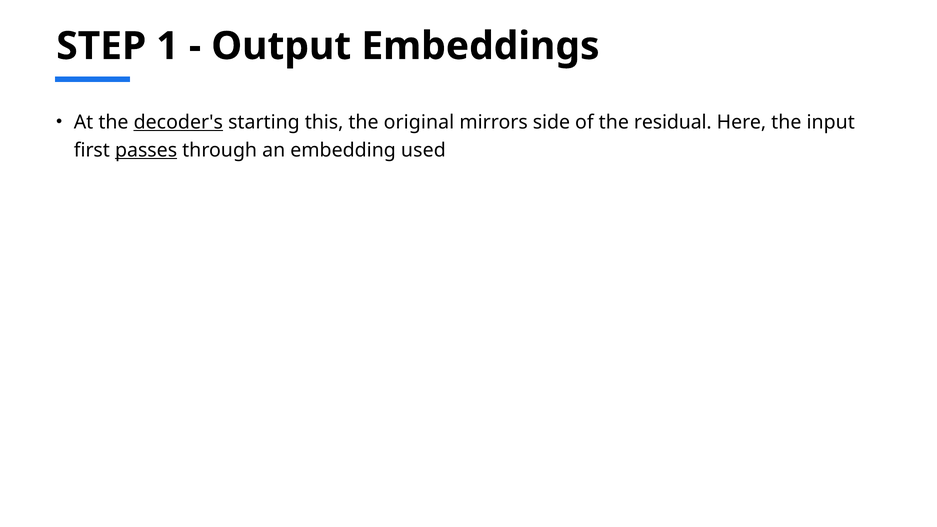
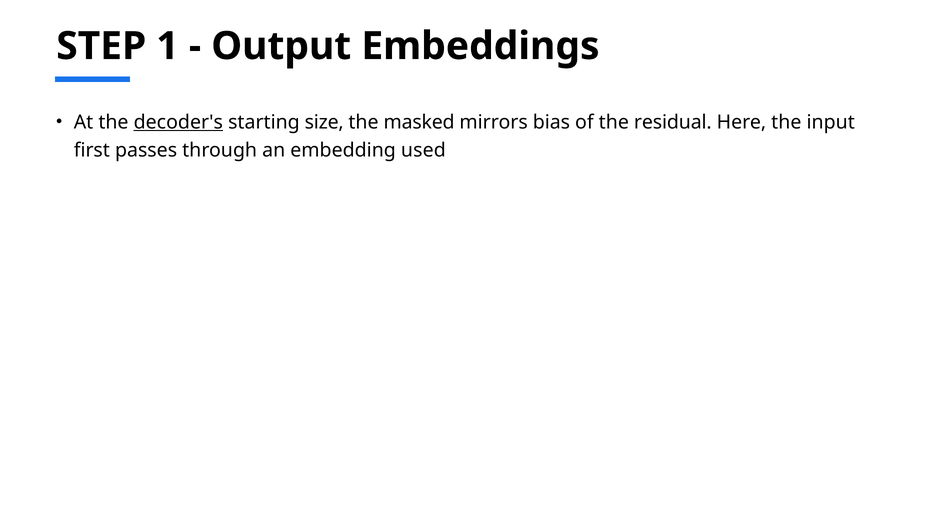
this: this -> size
original: original -> masked
side: side -> bias
passes underline: present -> none
